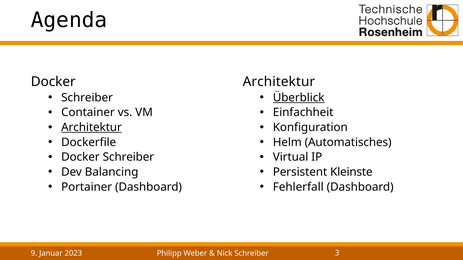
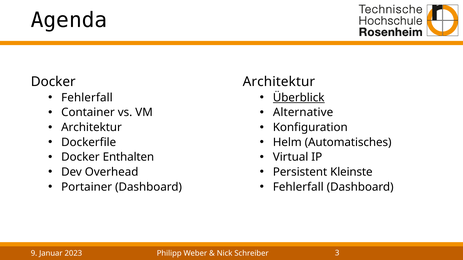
Schreiber at (87, 98): Schreiber -> Fehlerfall
Einfachheit: Einfachheit -> Alternative
Architektur at (92, 128) underline: present -> none
Docker Schreiber: Schreiber -> Enthalten
Balancing: Balancing -> Overhead
